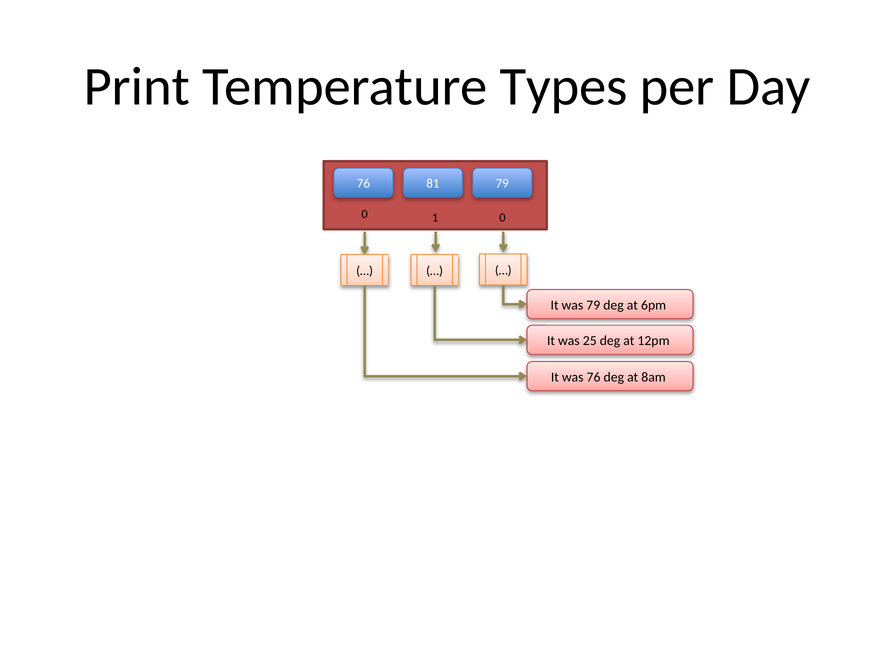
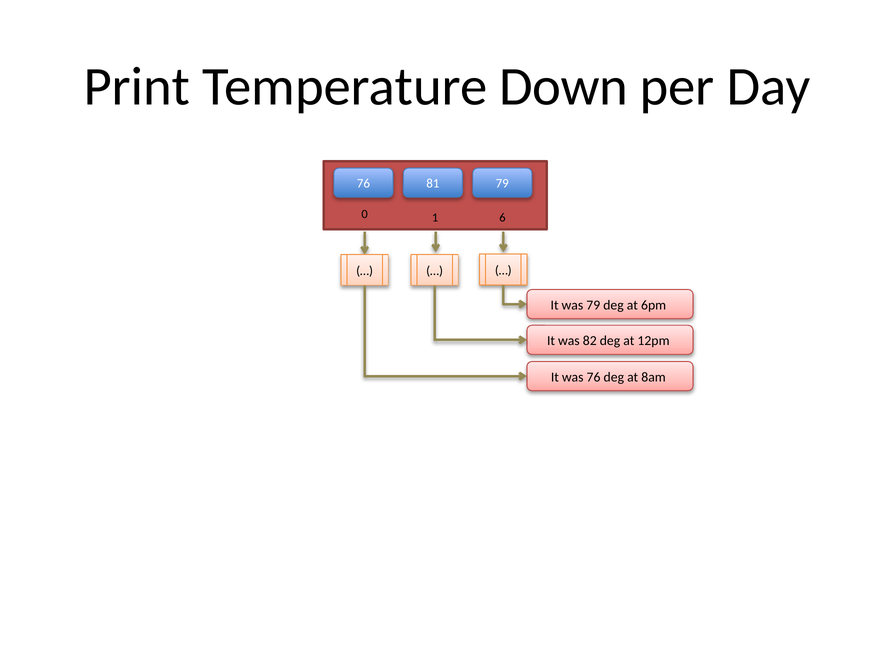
Types: Types -> Down
1 0: 0 -> 6
25: 25 -> 82
